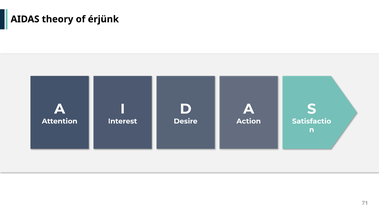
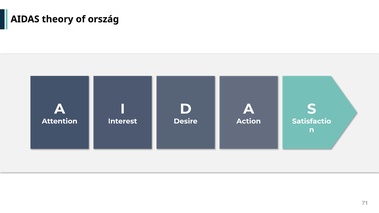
érjünk: érjünk -> ország
